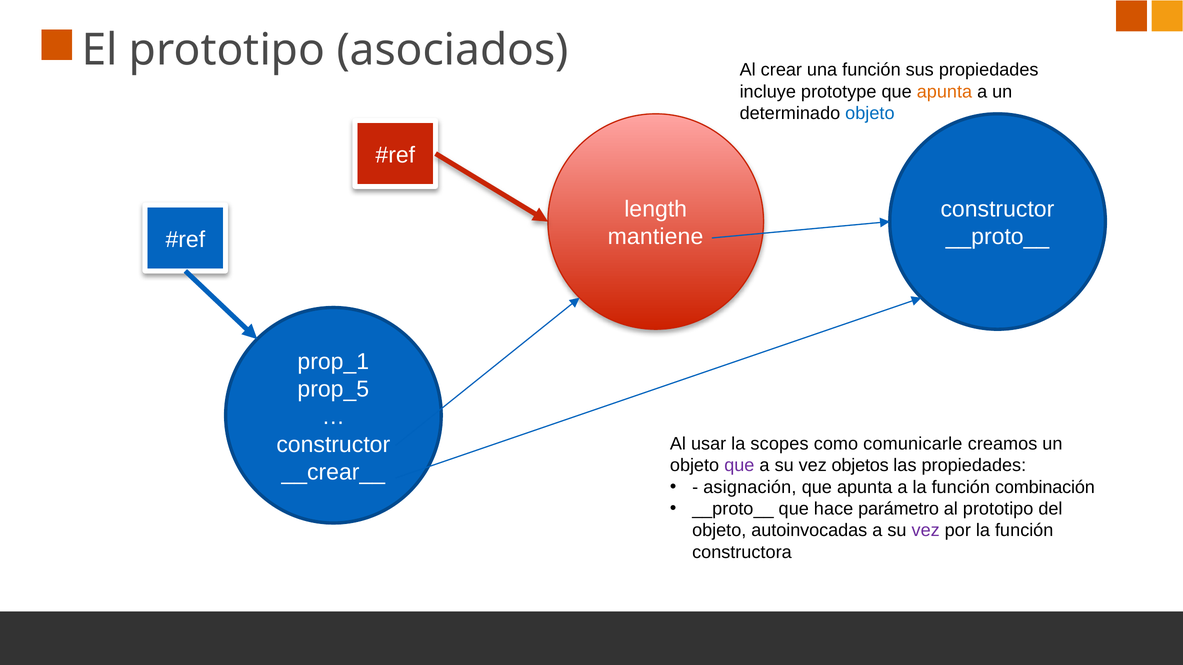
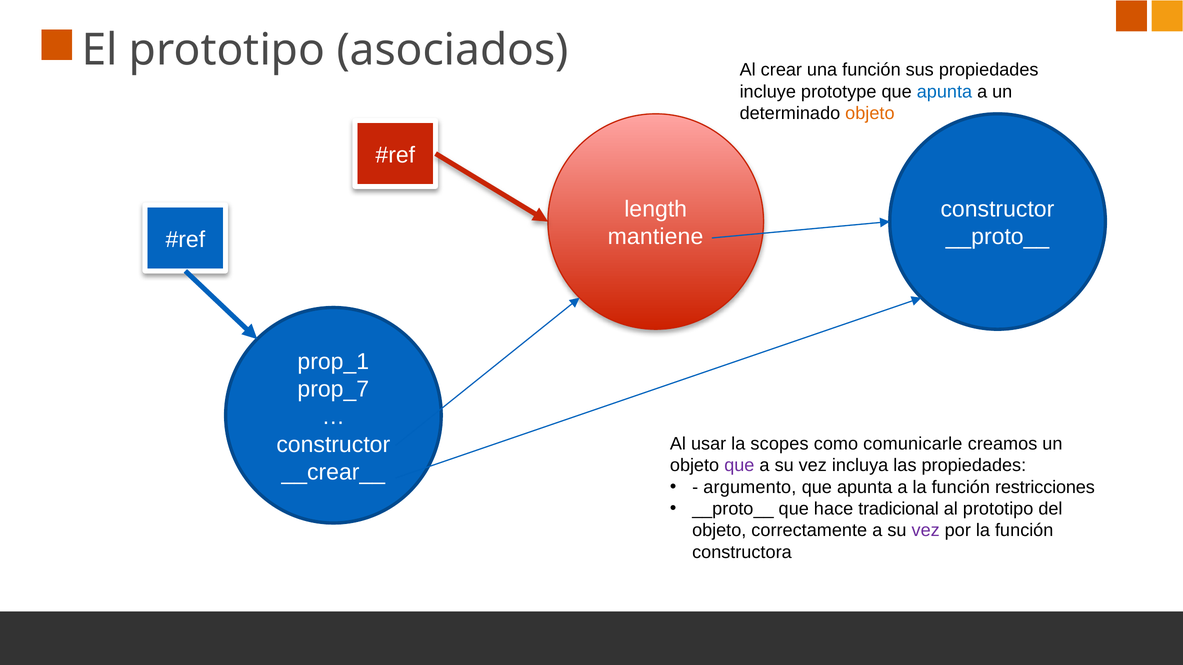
apunta at (944, 92) colour: orange -> blue
objeto at (870, 113) colour: blue -> orange
prop_5: prop_5 -> prop_7
objetos: objetos -> incluya
asignación: asignación -> argumento
combinación: combinación -> restricciones
parámetro: parámetro -> tradicional
autoinvocadas: autoinvocadas -> correctamente
